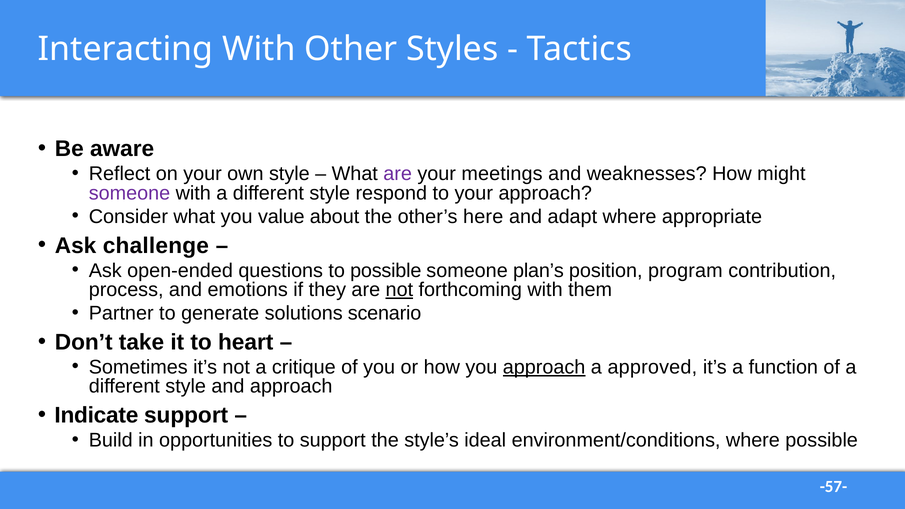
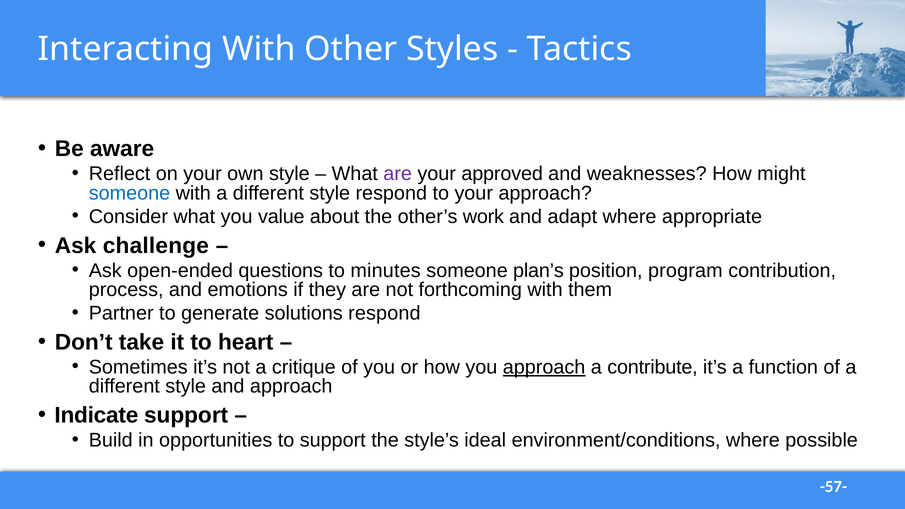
meetings: meetings -> approved
someone at (129, 193) colour: purple -> blue
here: here -> work
to possible: possible -> minutes
not at (399, 290) underline: present -> none
solutions scenario: scenario -> respond
approved: approved -> contribute
